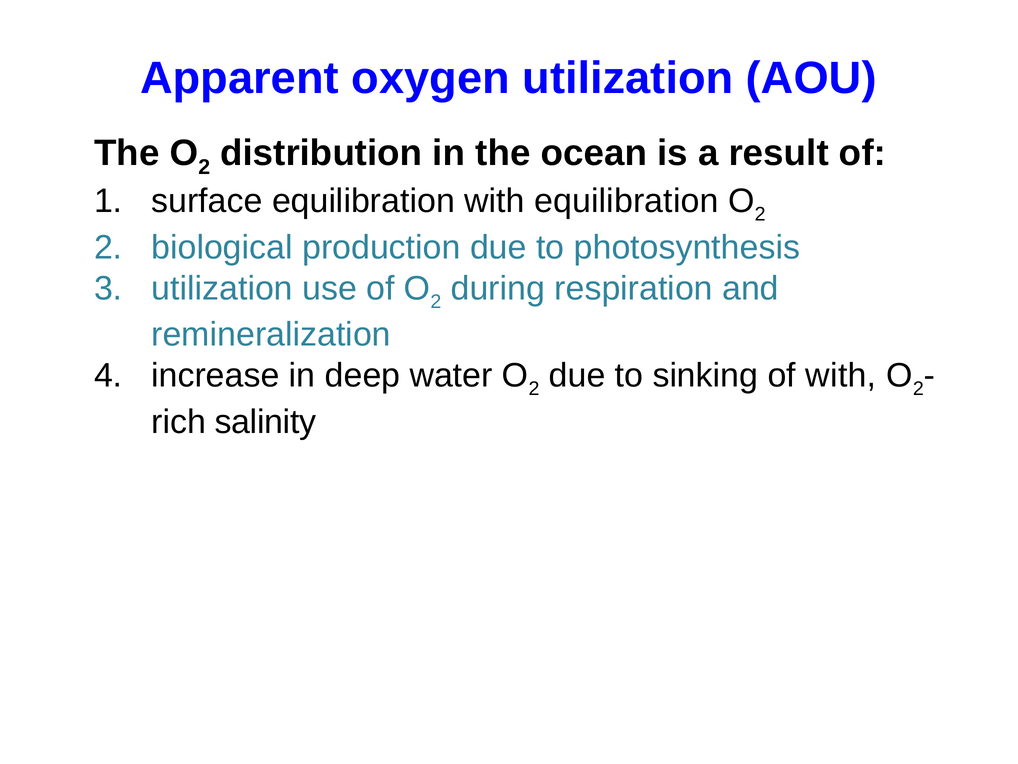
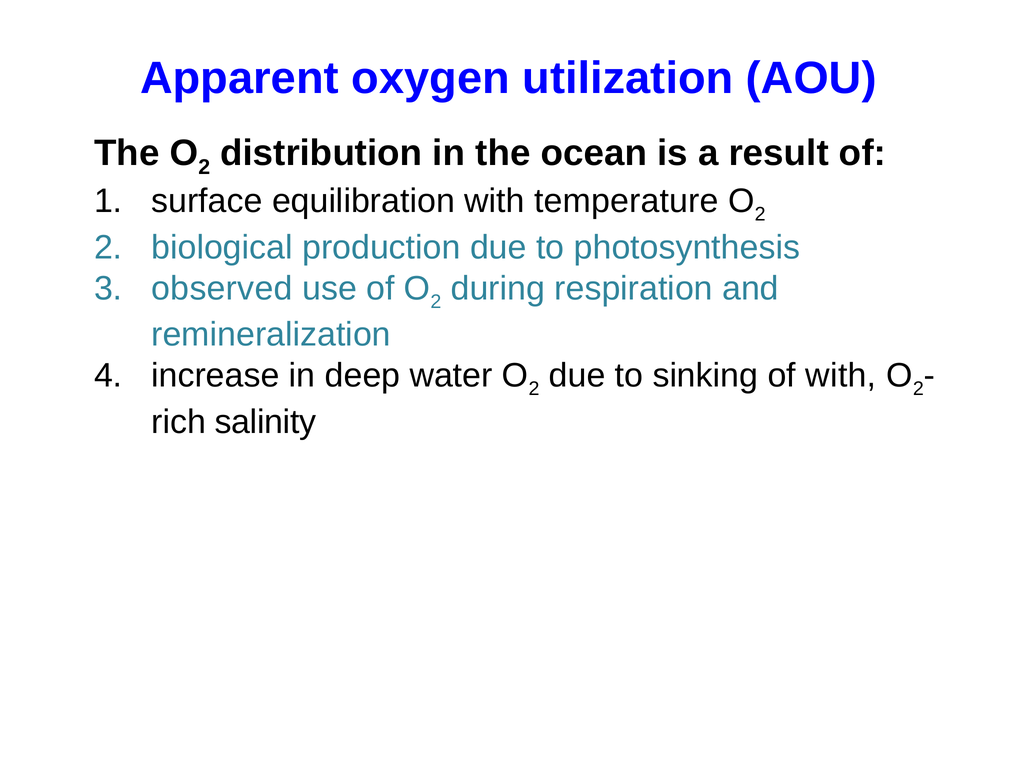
with equilibration: equilibration -> temperature
utilization at (222, 288): utilization -> observed
